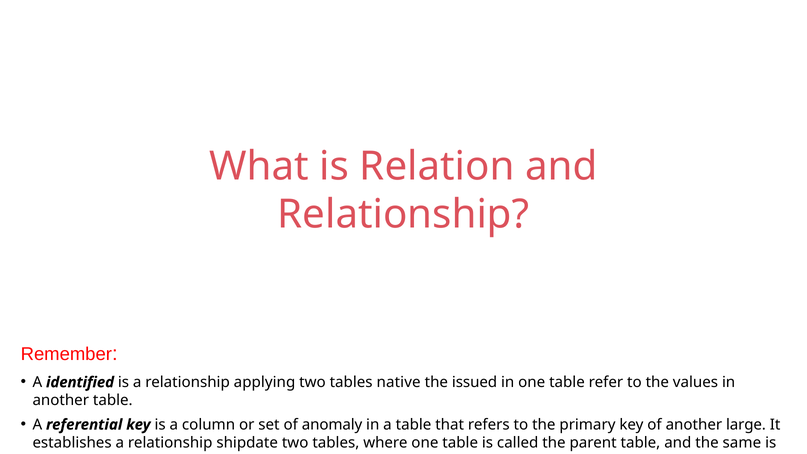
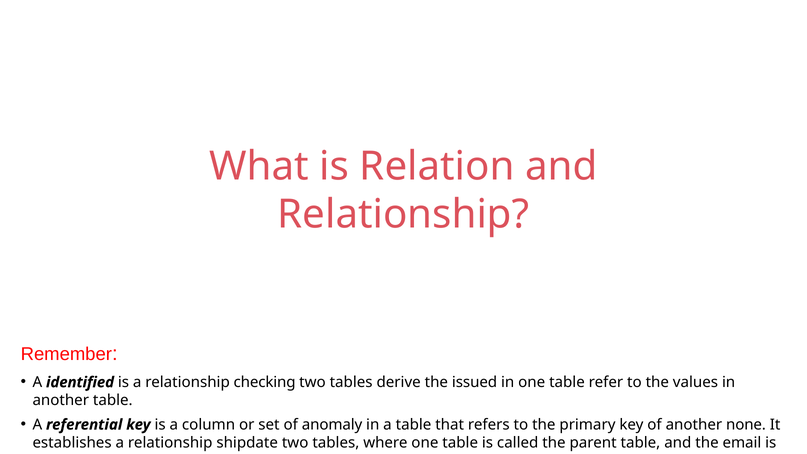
applying: applying -> checking
native: native -> derive
large: large -> none
same: same -> email
